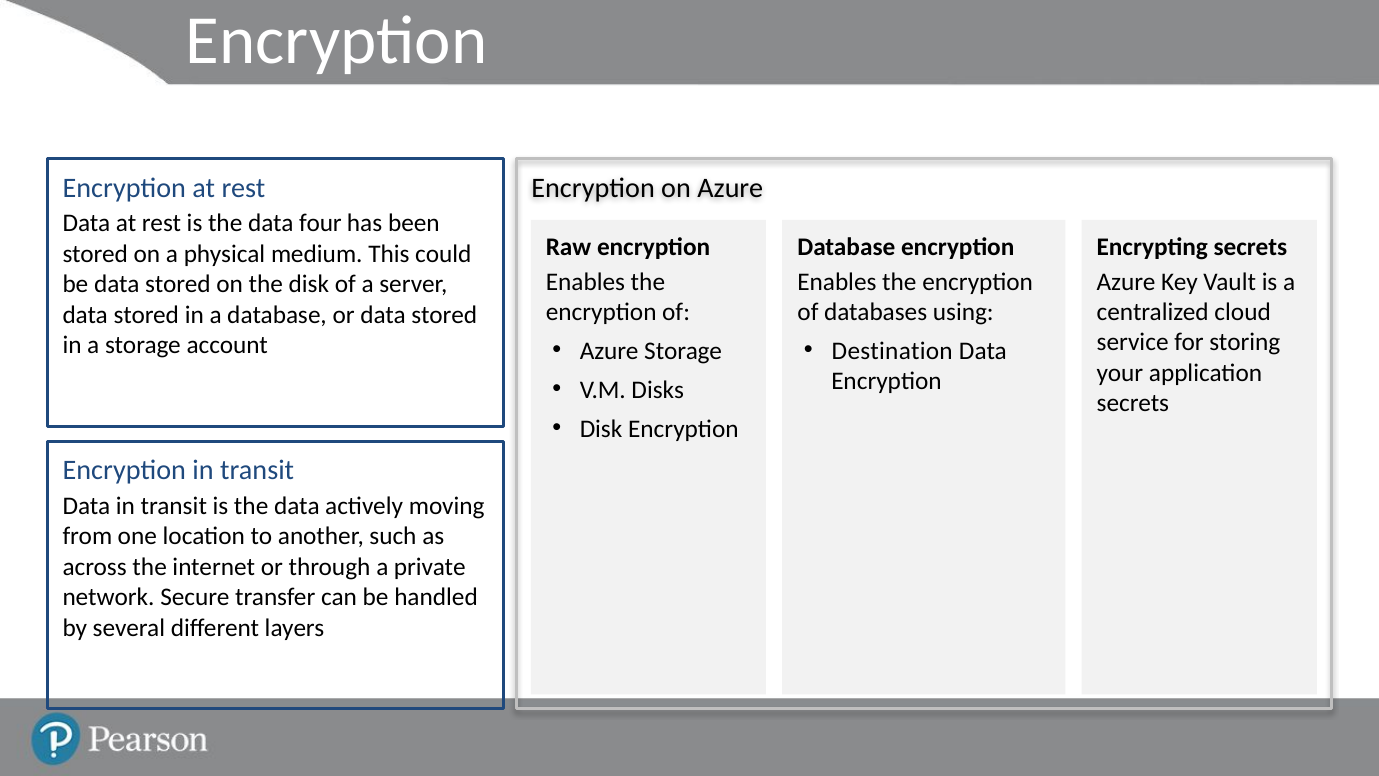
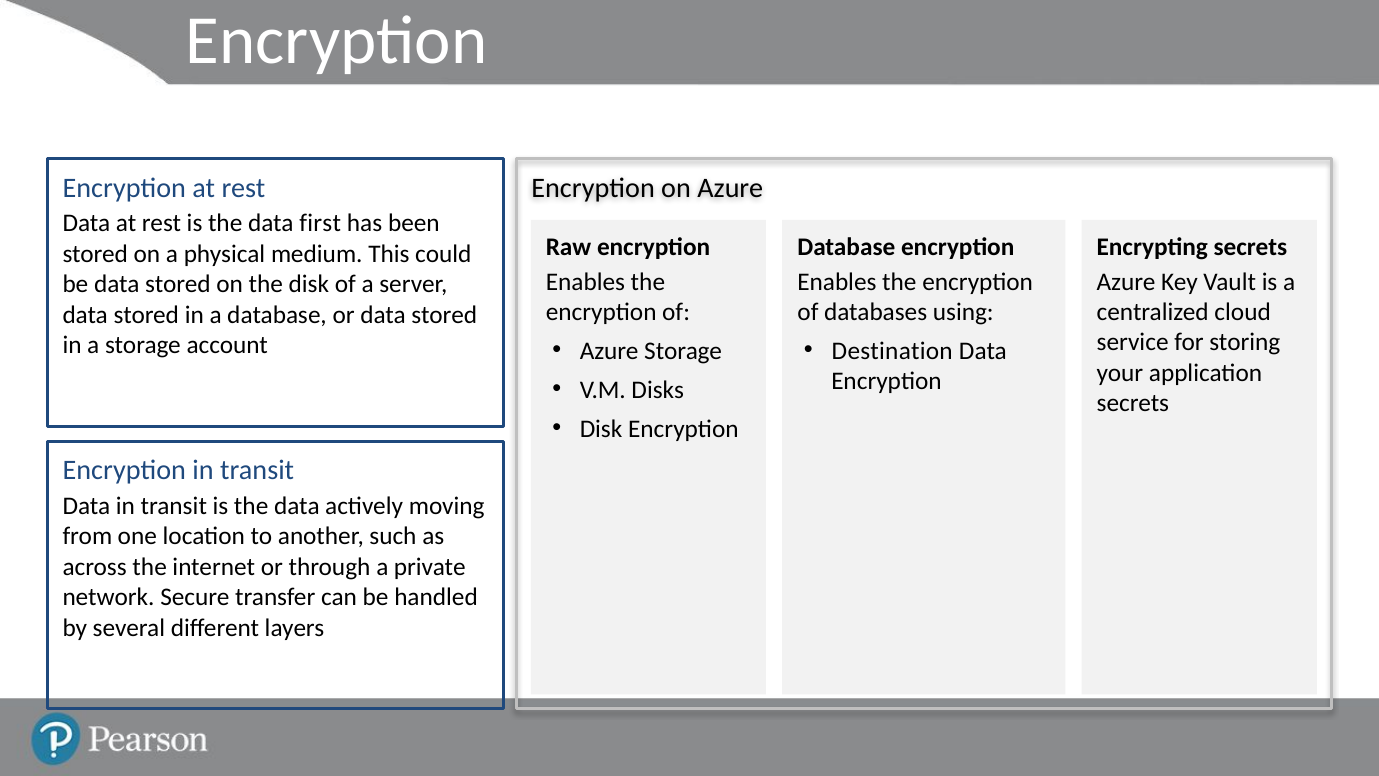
four: four -> first
